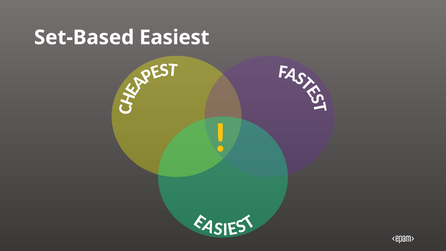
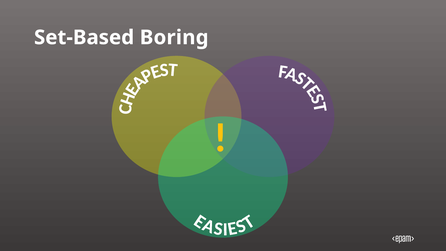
Easiest: Easiest -> Boring
